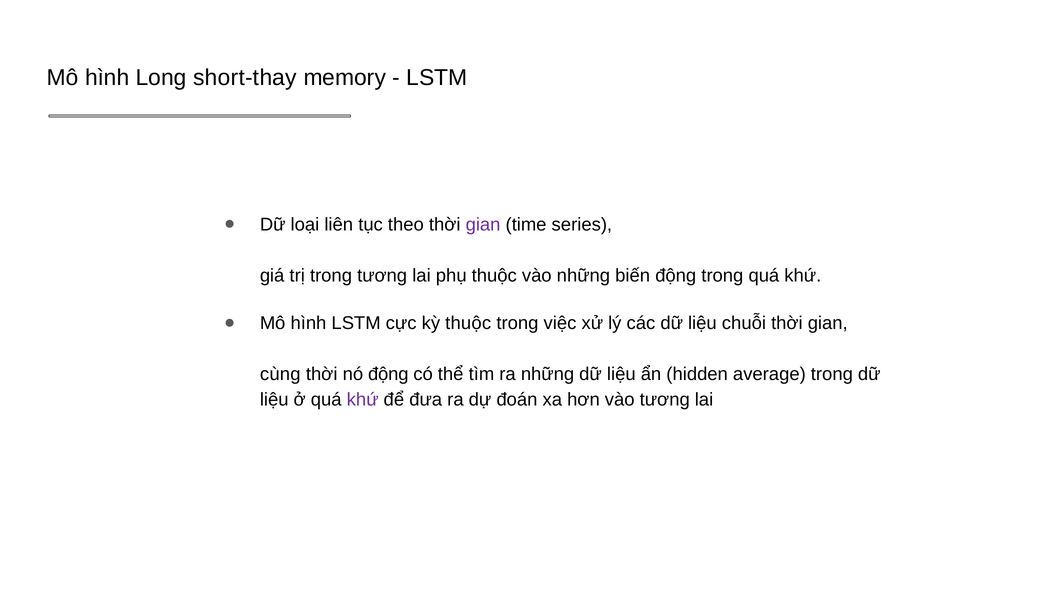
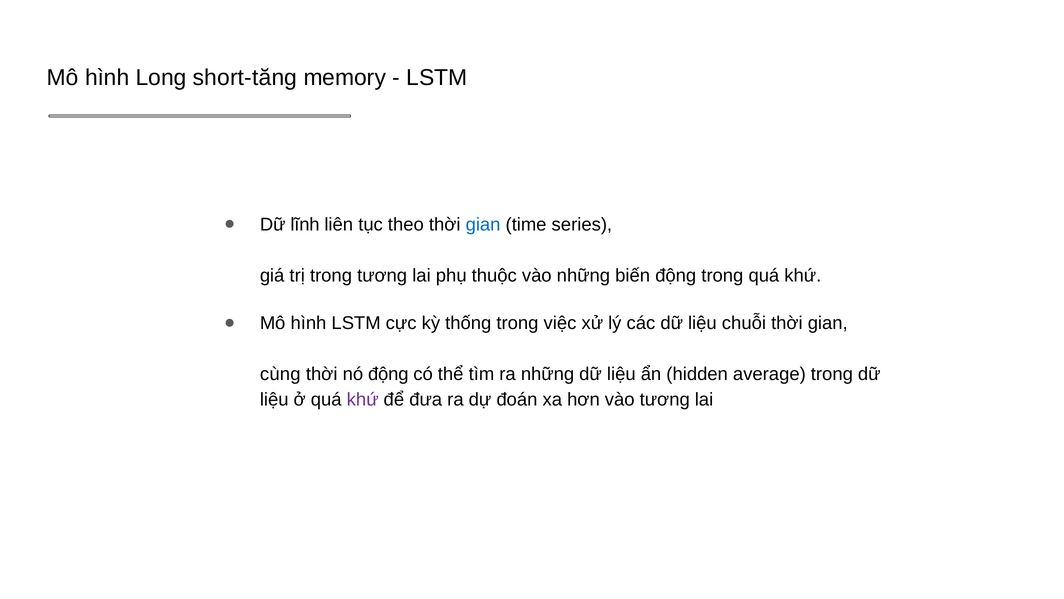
short-thay: short-thay -> short-tăng
loại: loại -> lĩnh
gian at (483, 224) colour: purple -> blue
kỳ thuộc: thuộc -> thống
